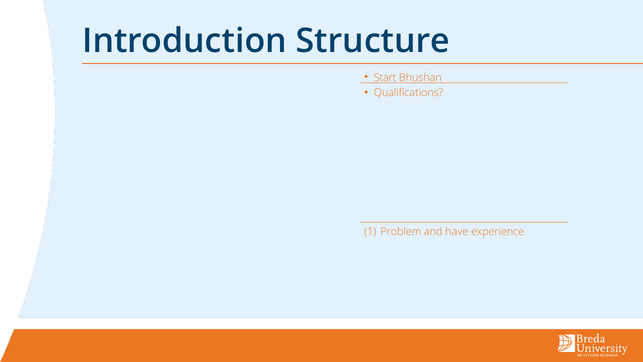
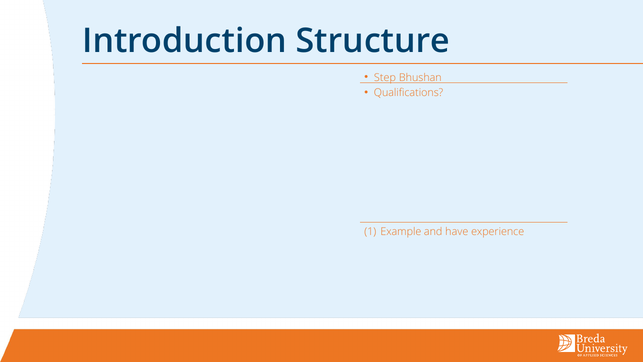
Start: Start -> Step
Problem: Problem -> Example
